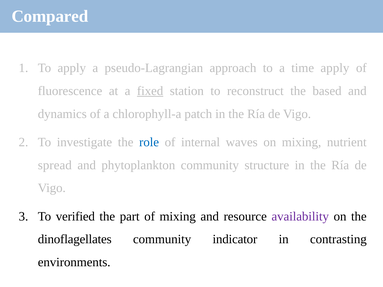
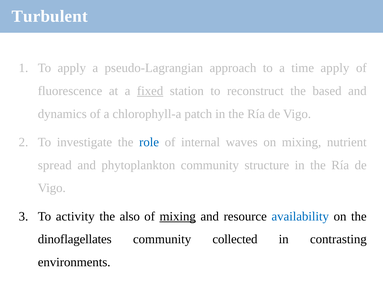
Compared: Compared -> Turbulent
verified: verified -> activity
part: part -> also
mixing at (178, 216) underline: none -> present
availability colour: purple -> blue
indicator: indicator -> collected
